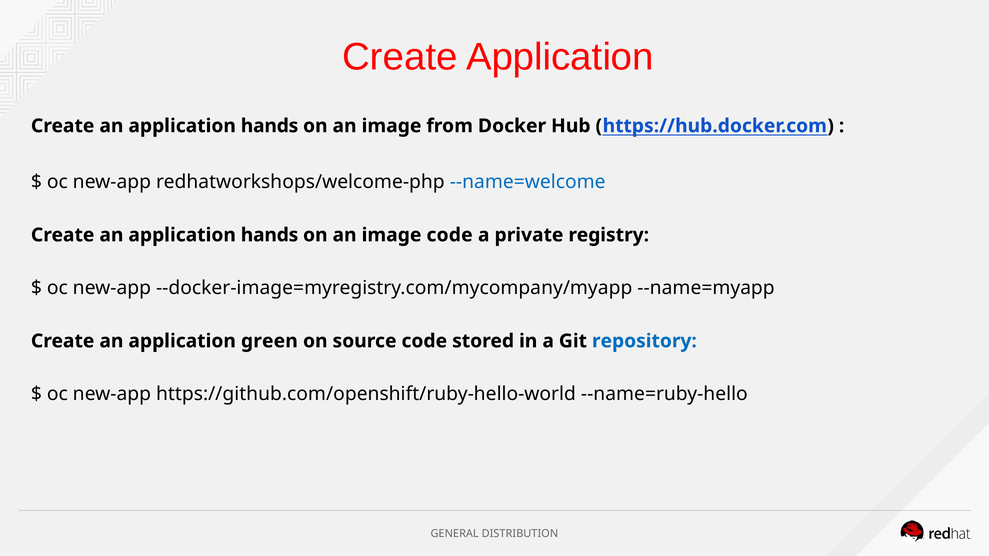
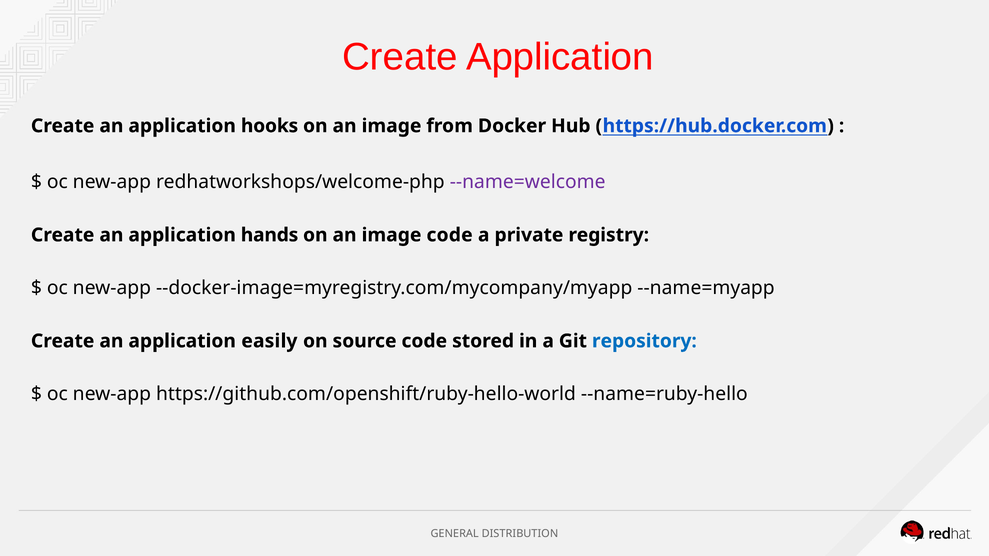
hands at (270, 126): hands -> hooks
--name=welcome colour: blue -> purple
green: green -> easily
